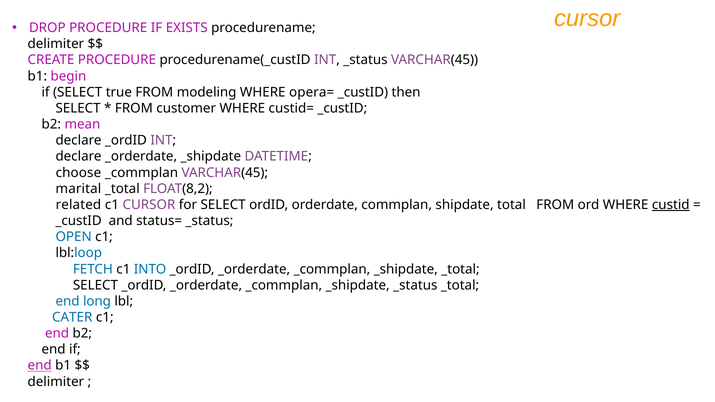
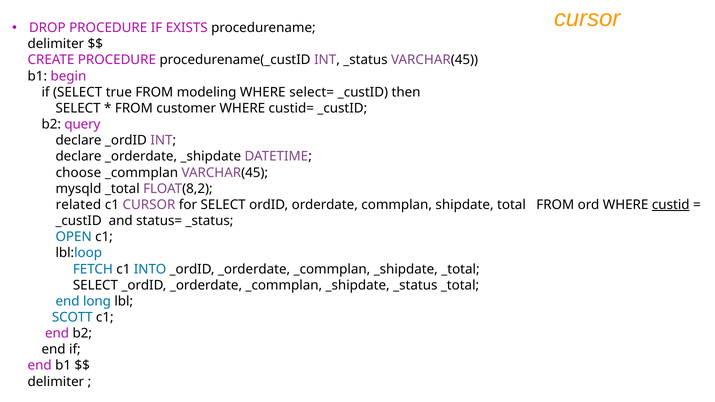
opera=: opera= -> select=
mean: mean -> query
marital: marital -> mysqld
CATER: CATER -> SCOTT
end at (40, 366) underline: present -> none
